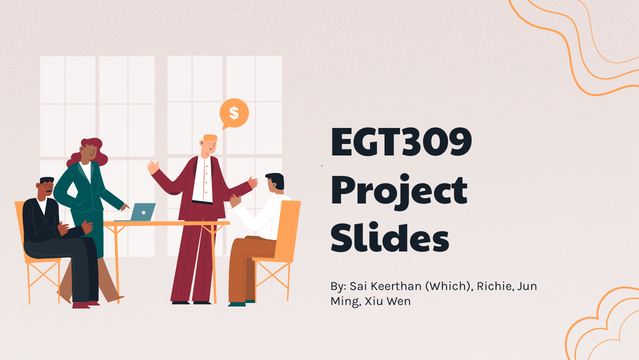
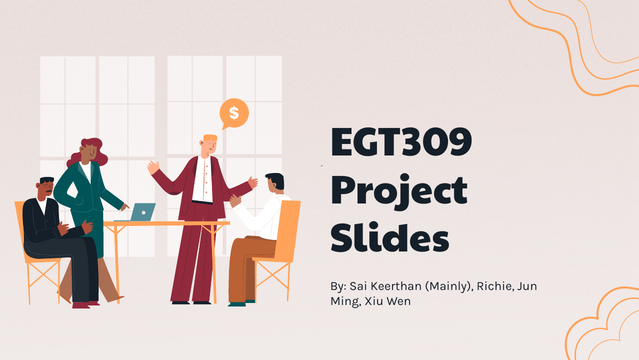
Which: Which -> Mainly
